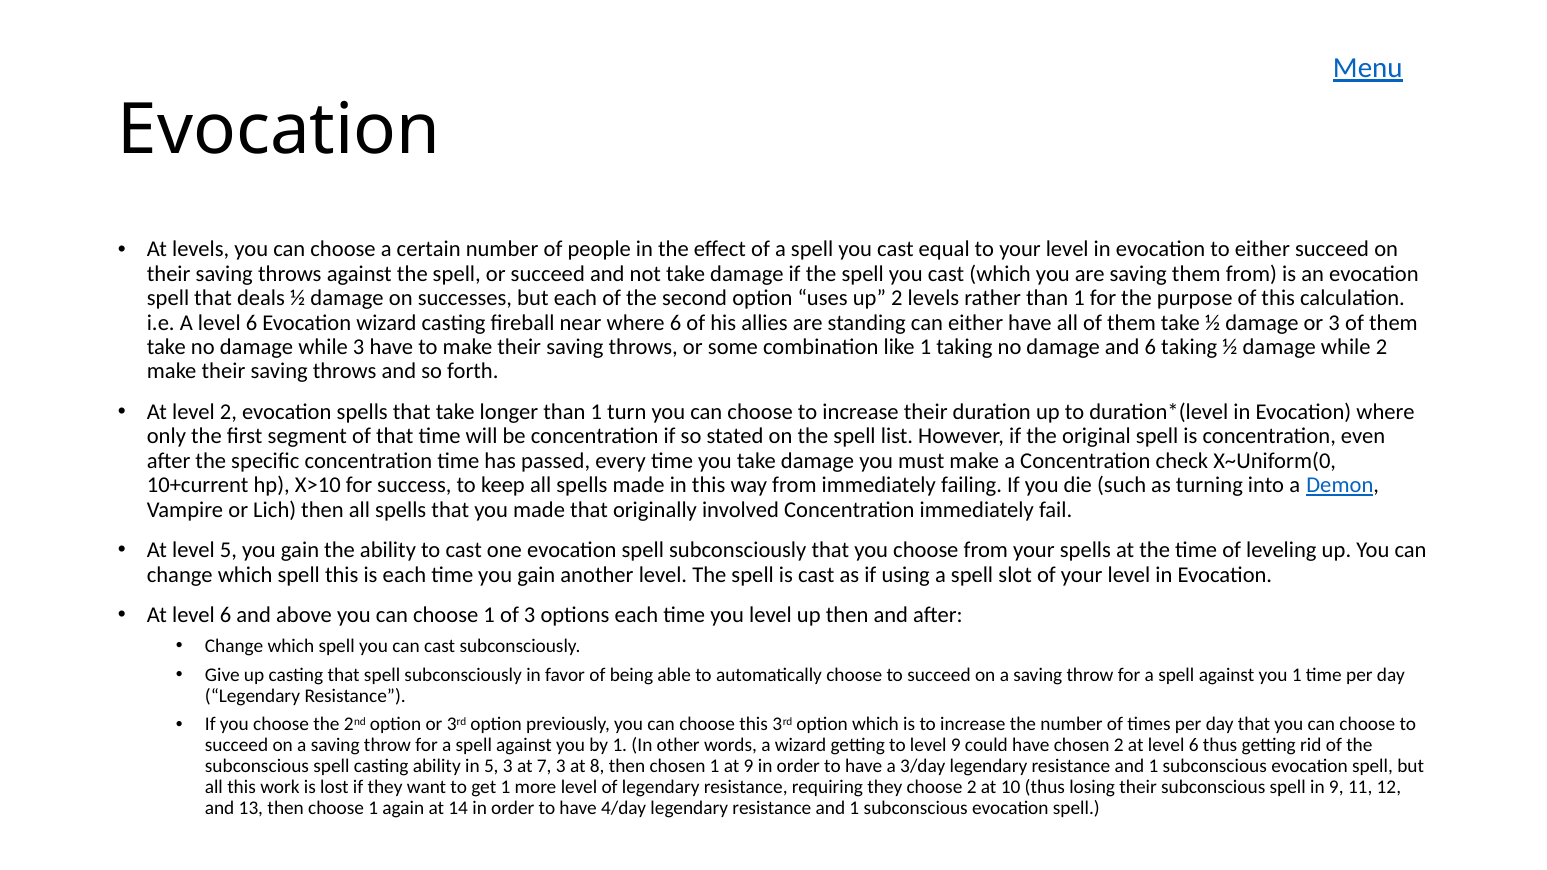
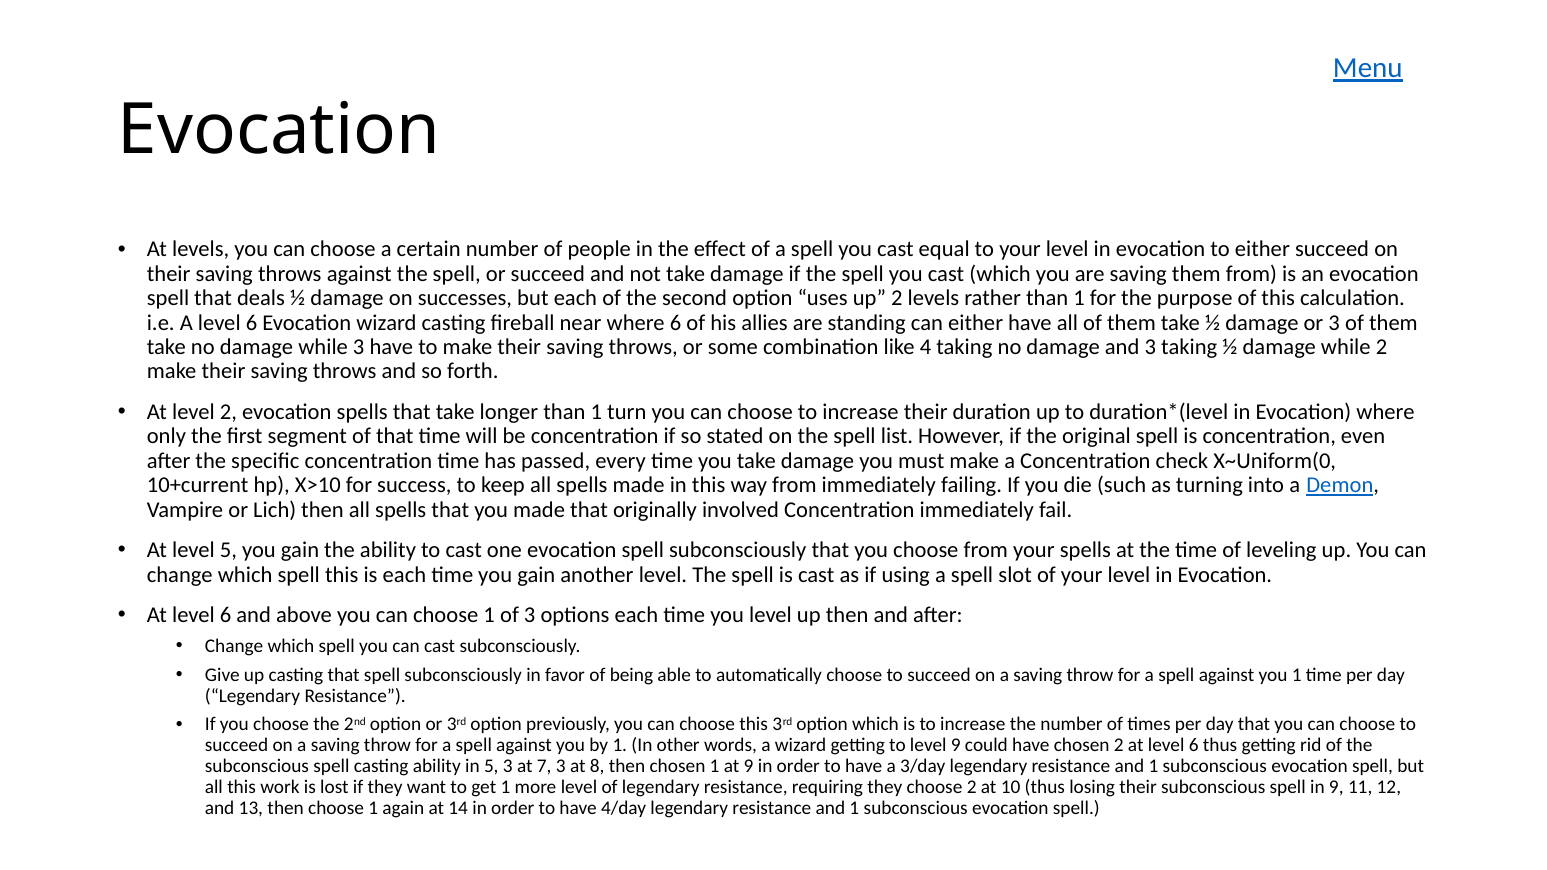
like 1: 1 -> 4
and 6: 6 -> 3
